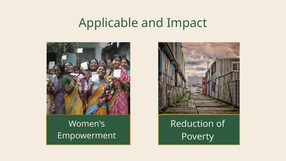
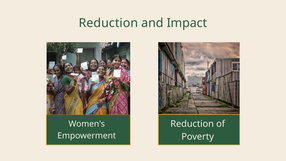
Applicable at (108, 23): Applicable -> Reduction
